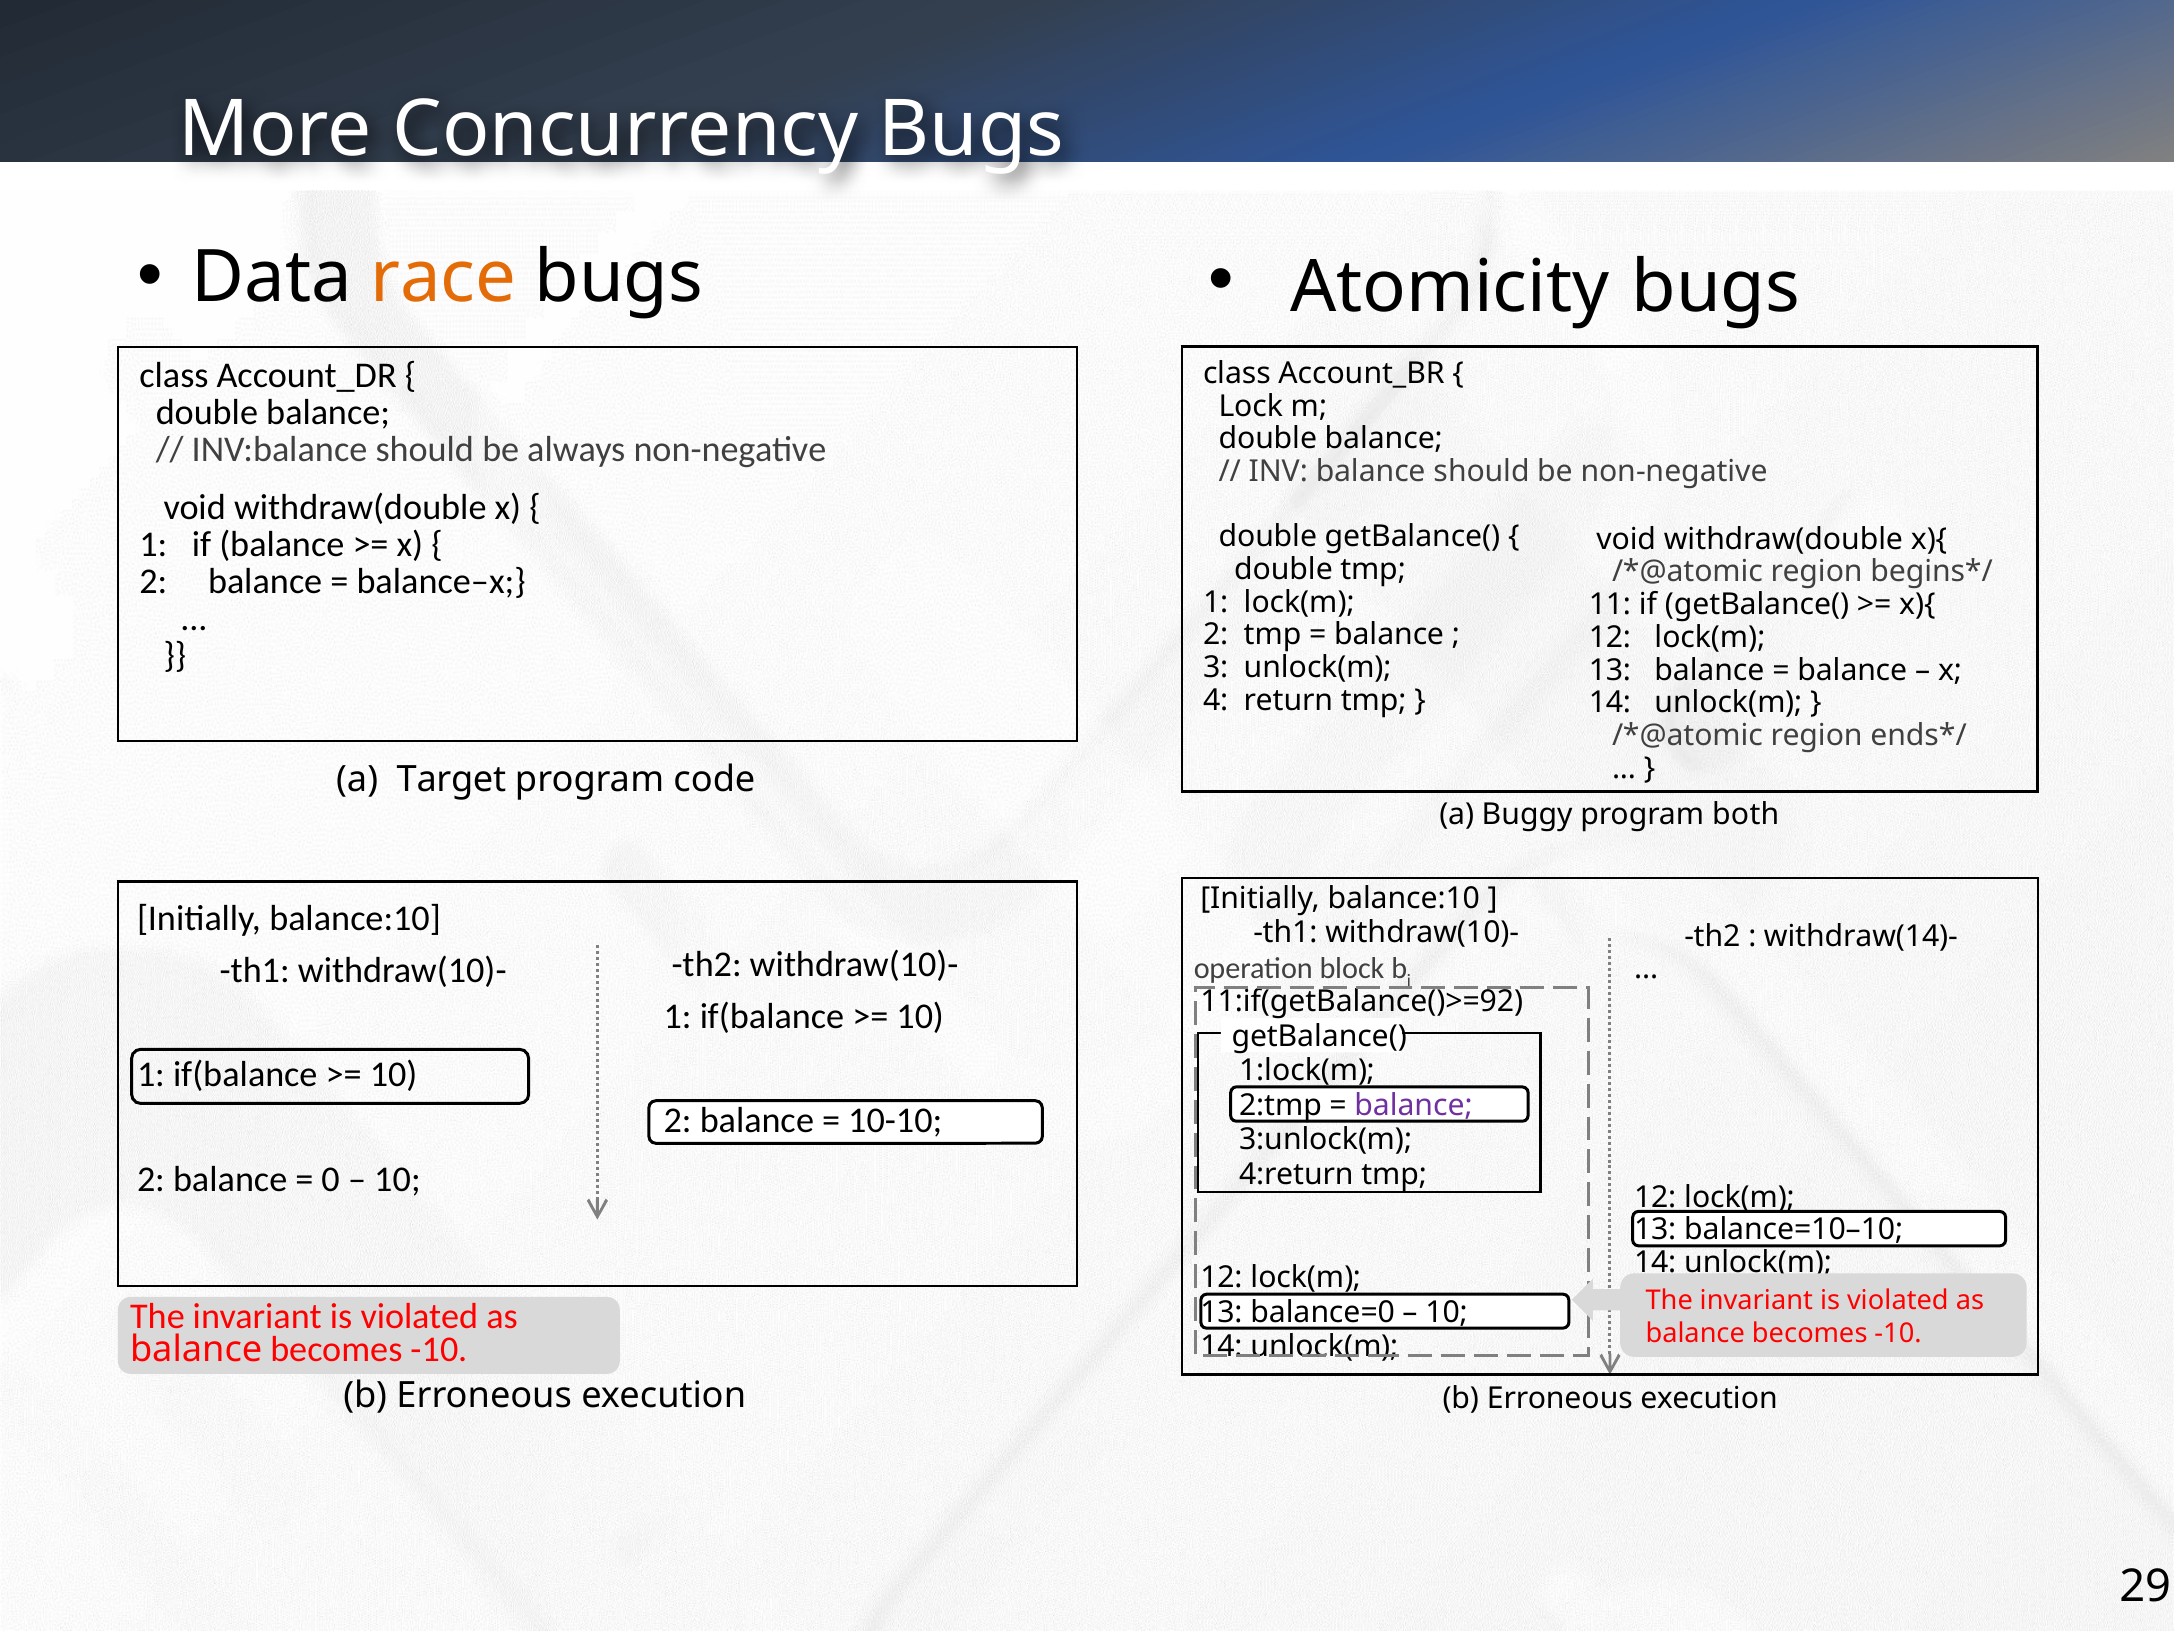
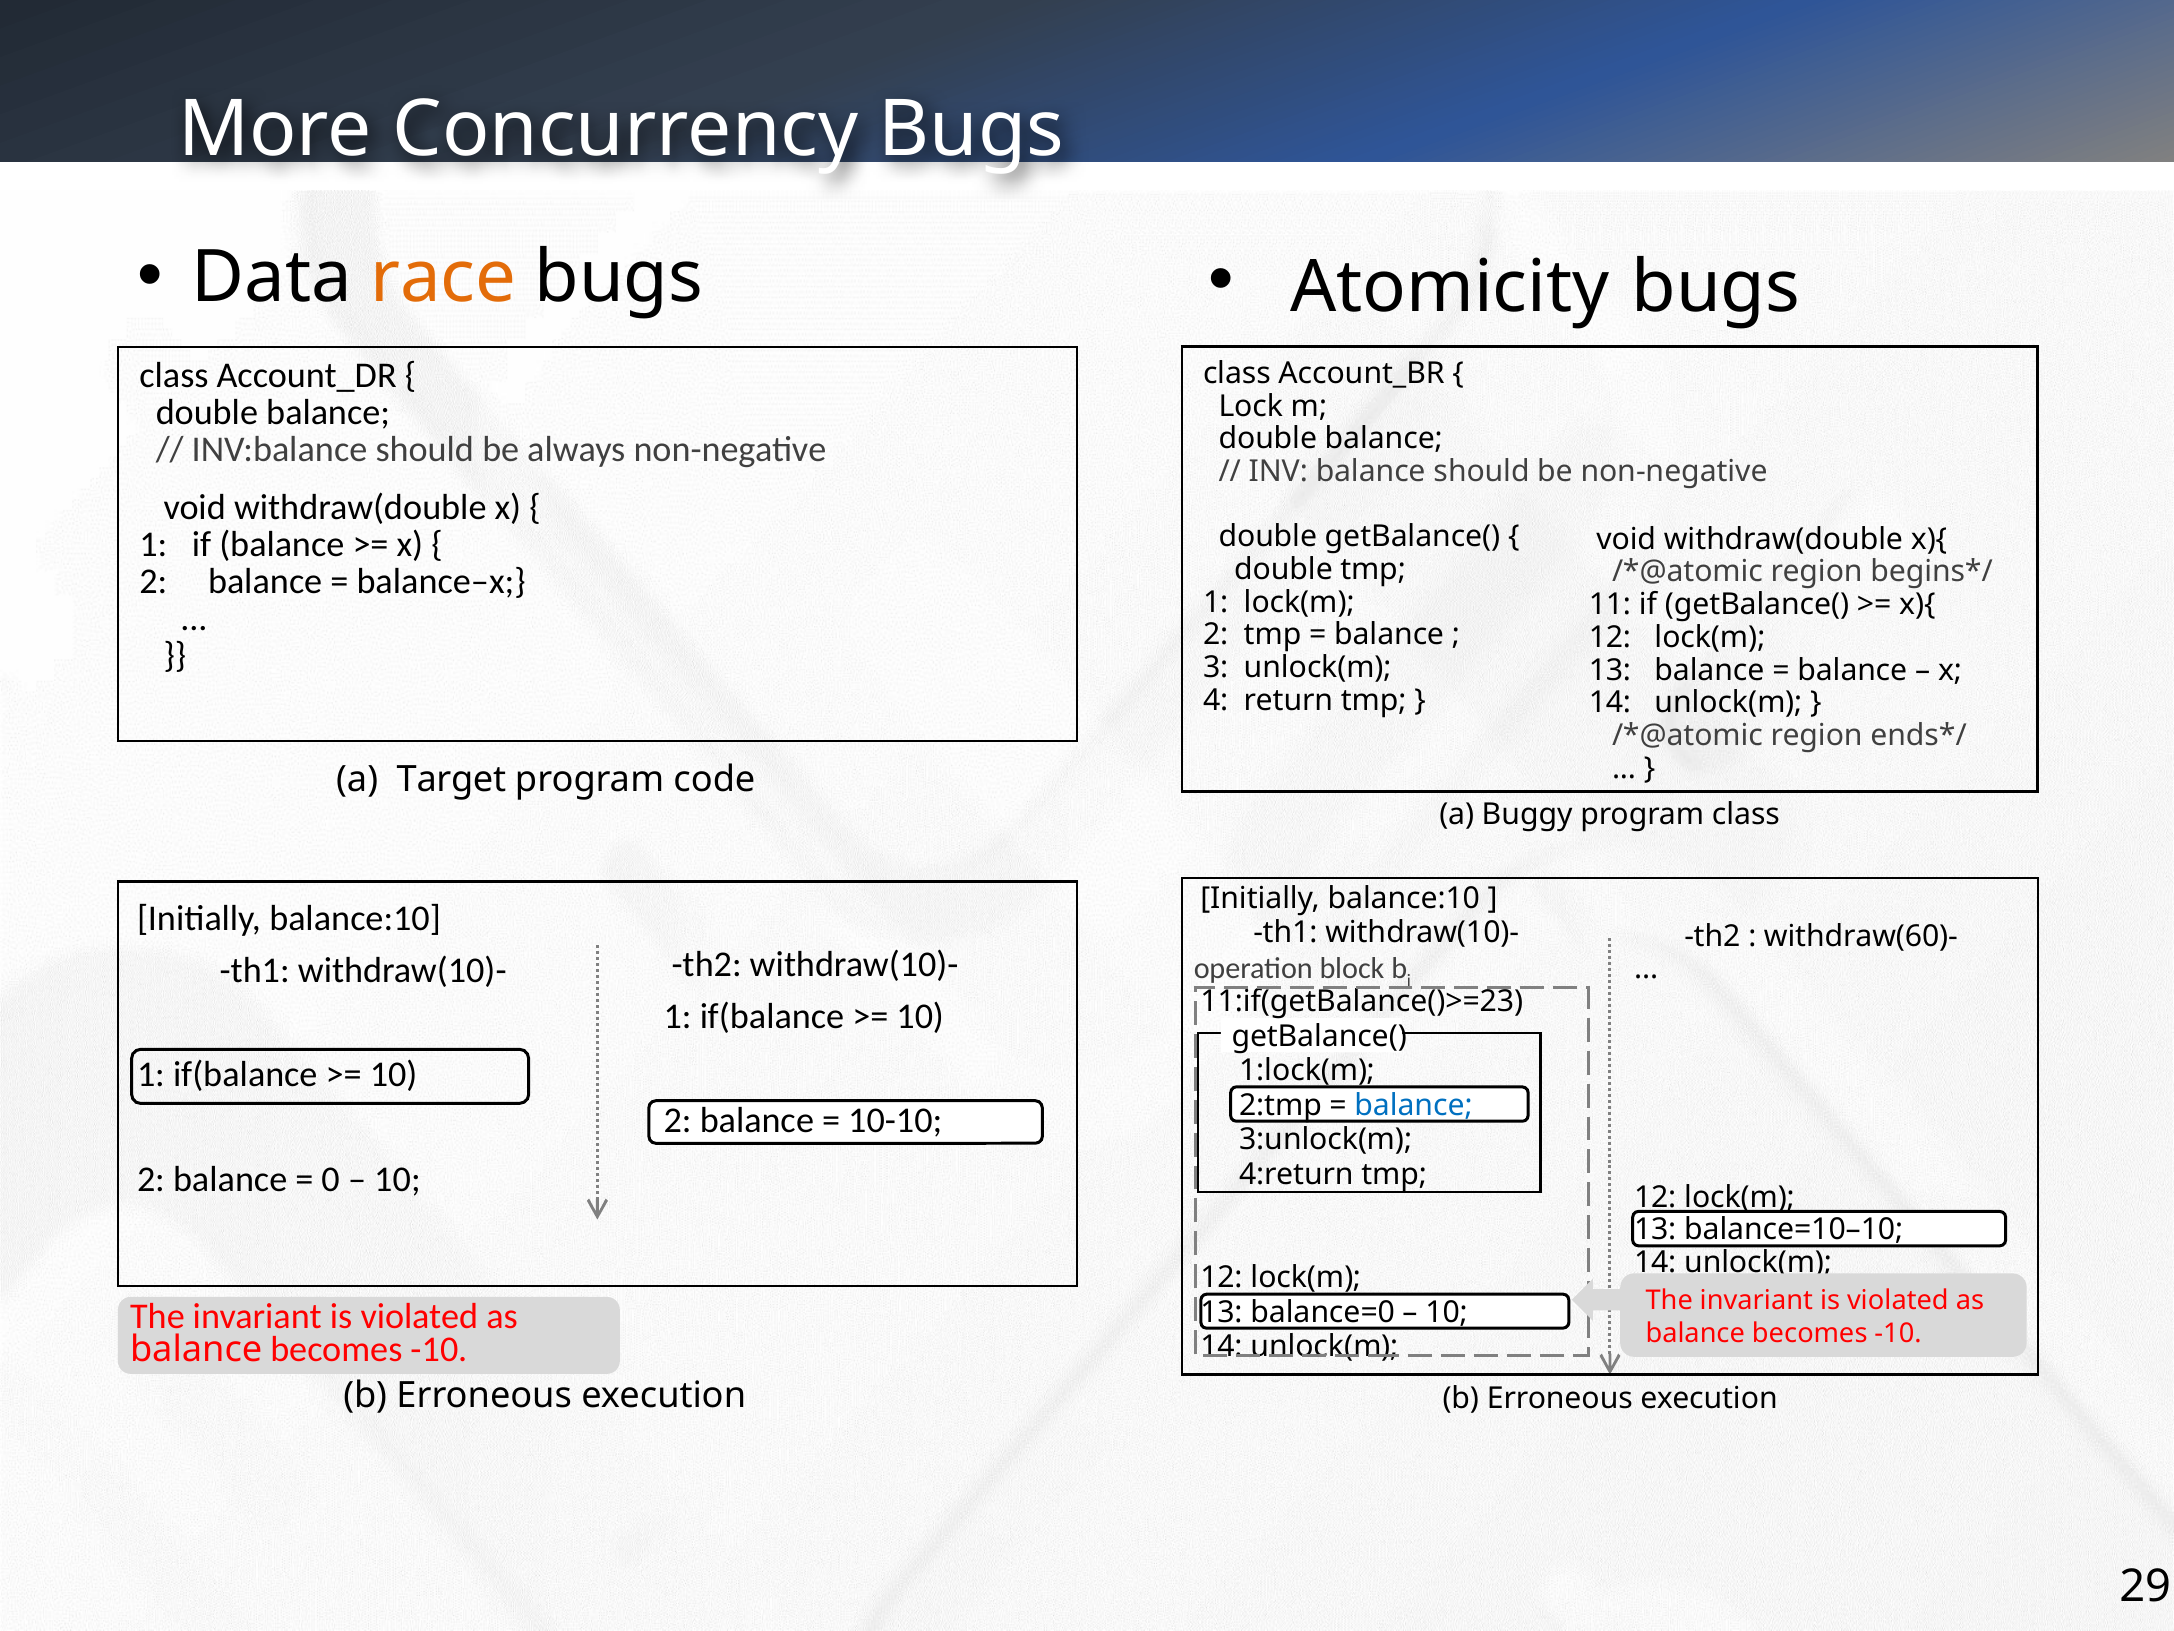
program both: both -> class
withdraw(14)-: withdraw(14)- -> withdraw(60)-
11:if(getBalance()>=92: 11:if(getBalance()>=92 -> 11:if(getBalance()>=23
balance at (1414, 1105) colour: purple -> blue
